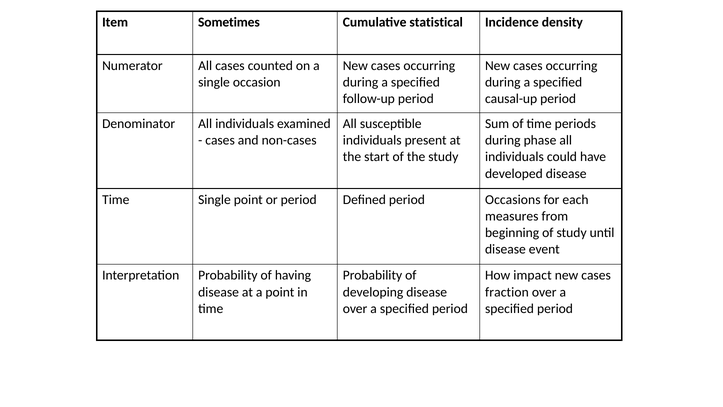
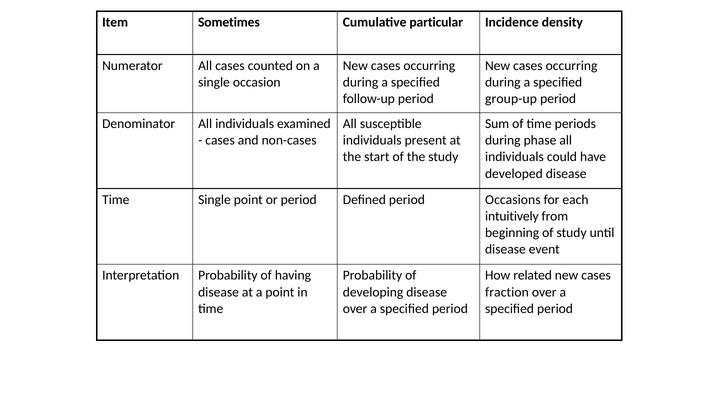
statistical: statistical -> particular
causal-up: causal-up -> group-up
measures: measures -> intuitively
impact: impact -> related
